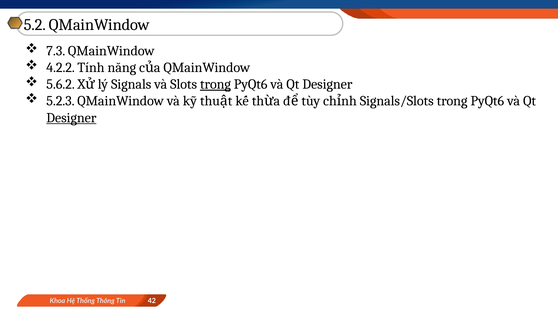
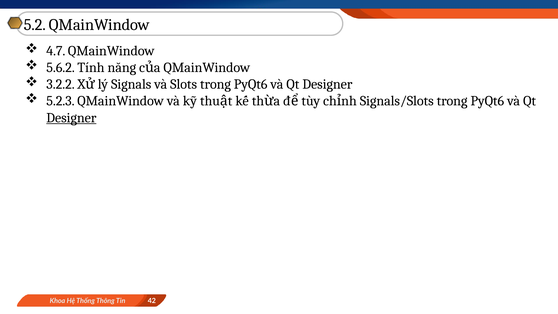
7.3: 7.3 -> 4.7
4.2.2: 4.2.2 -> 5.6.2
5.6.2: 5.6.2 -> 3.2.2
trong at (215, 84) underline: present -> none
